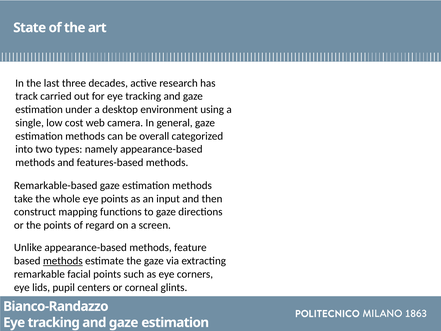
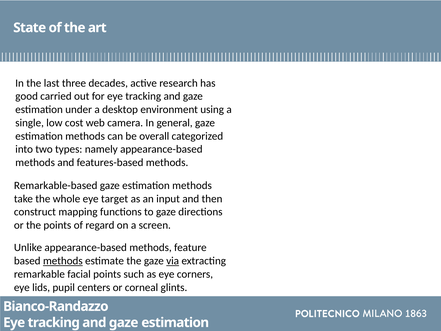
track: track -> good
eye points: points -> target
via underline: none -> present
